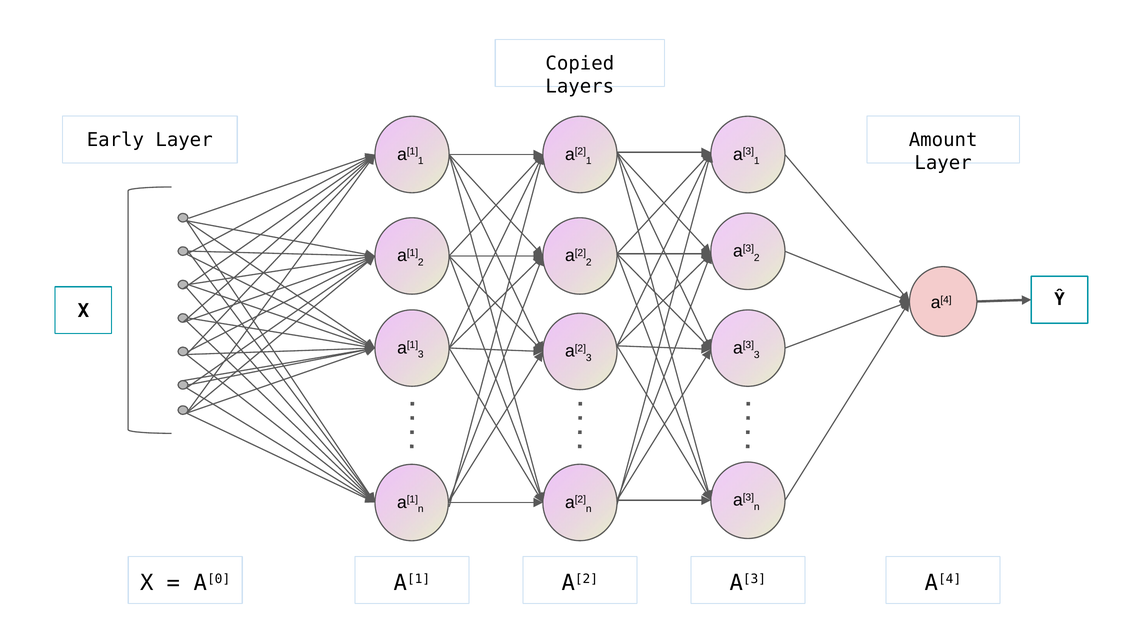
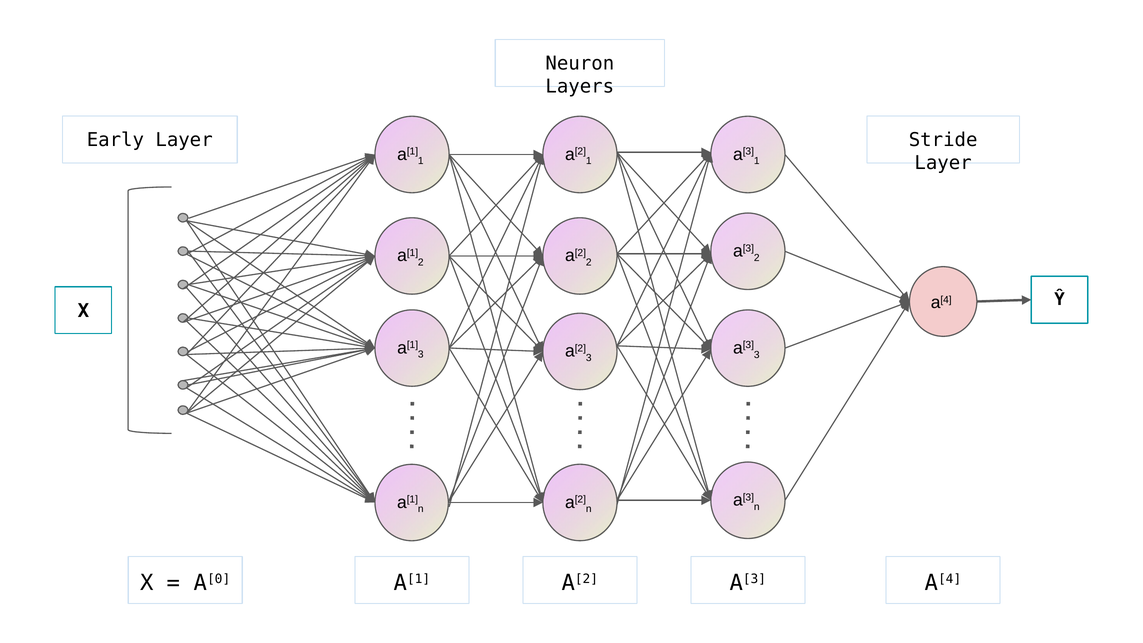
Copied: Copied -> Neuron
Amount: Amount -> Stride
